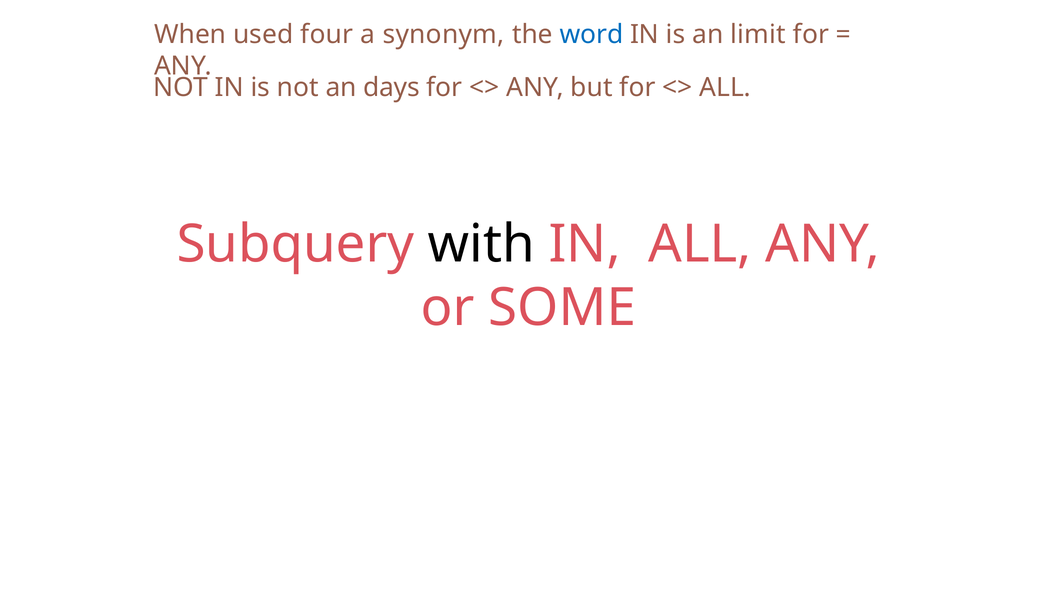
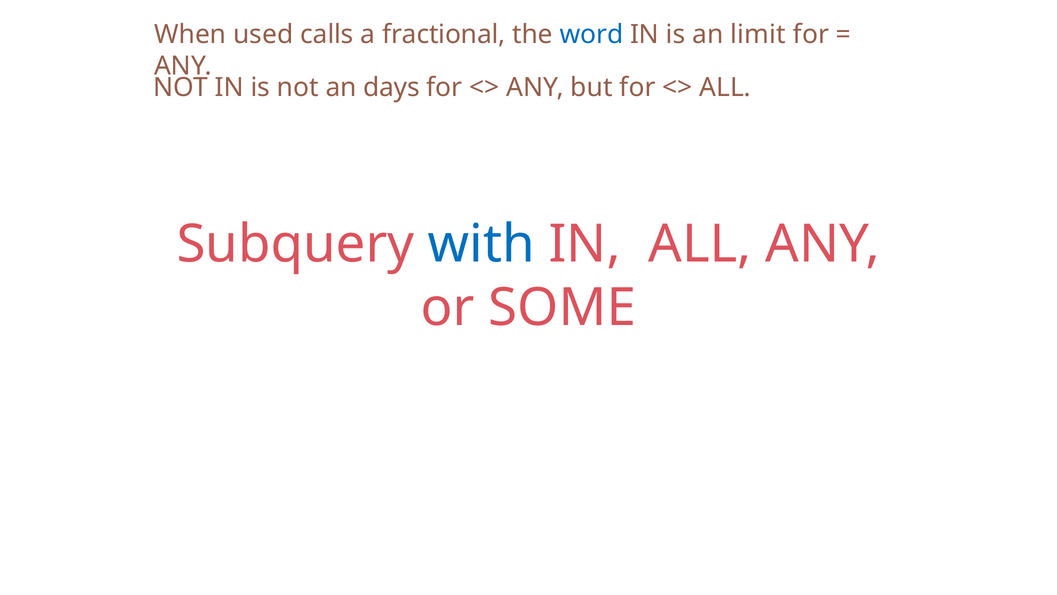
four: four -> calls
synonym: synonym -> fractional
with colour: black -> blue
